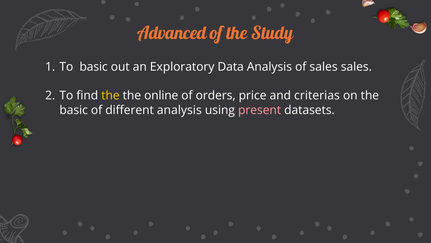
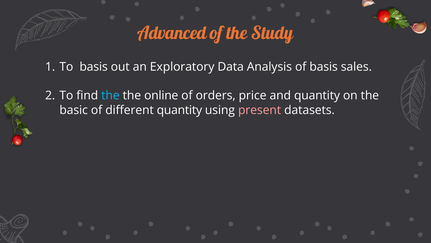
To basic: basic -> basis
of sales: sales -> basis
the at (110, 95) colour: yellow -> light blue
and criterias: criterias -> quantity
different analysis: analysis -> quantity
